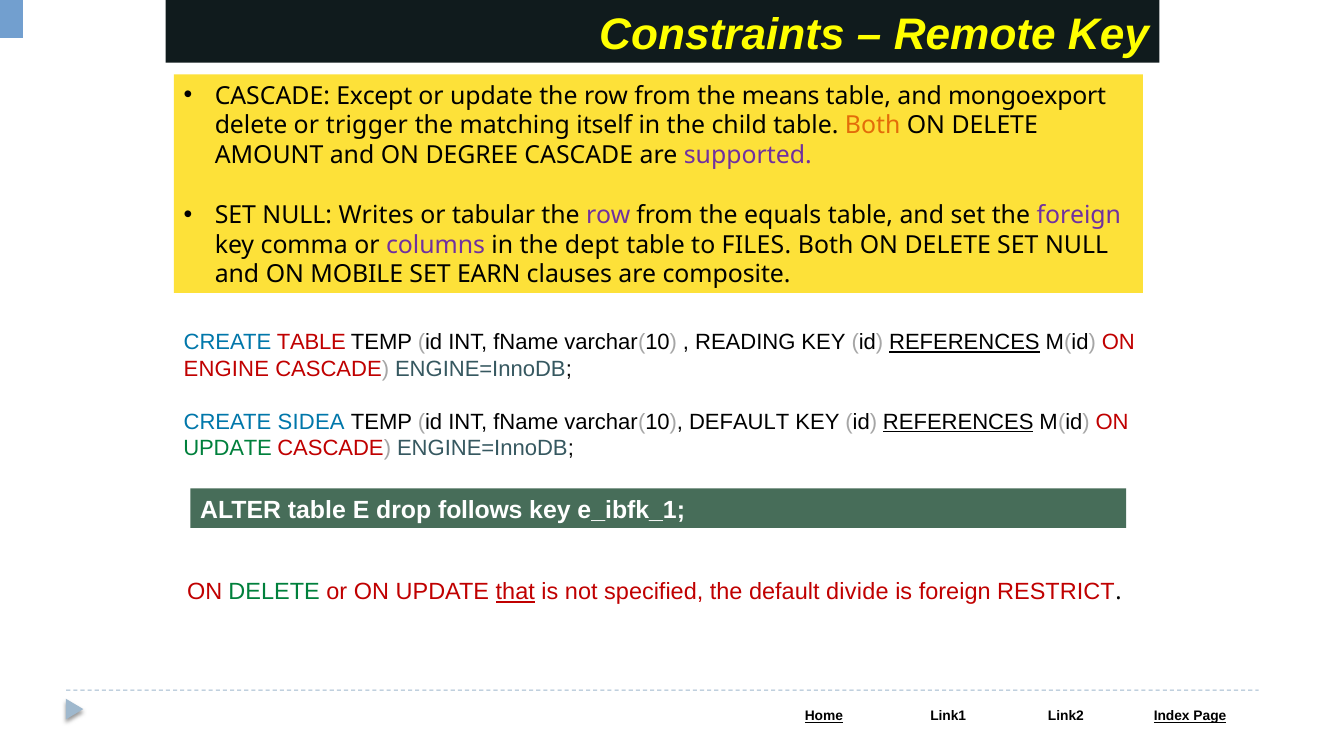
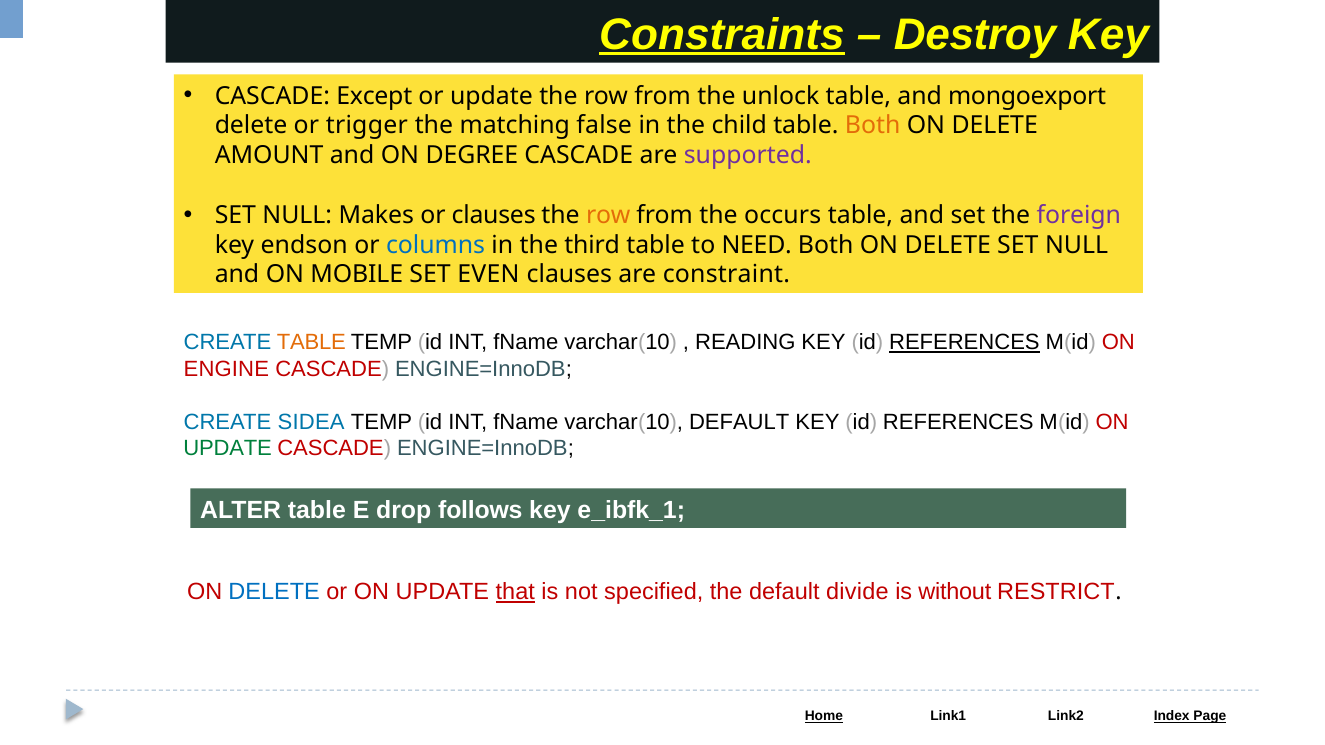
Constraints underline: none -> present
Remote: Remote -> Destroy
means: means -> unlock
itself: itself -> false
Writes: Writes -> Makes
or tabular: tabular -> clauses
row at (608, 215) colour: purple -> orange
equals: equals -> occurs
comma: comma -> endson
columns colour: purple -> blue
dept: dept -> third
FILES: FILES -> NEED
EARN: EARN -> EVEN
composite: composite -> constraint
TABLE at (311, 343) colour: red -> orange
REFERENCES at (958, 422) underline: present -> none
DELETE at (274, 592) colour: green -> blue
is foreign: foreign -> without
